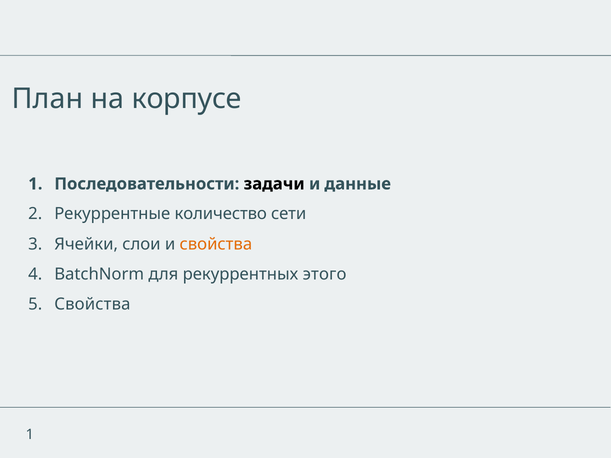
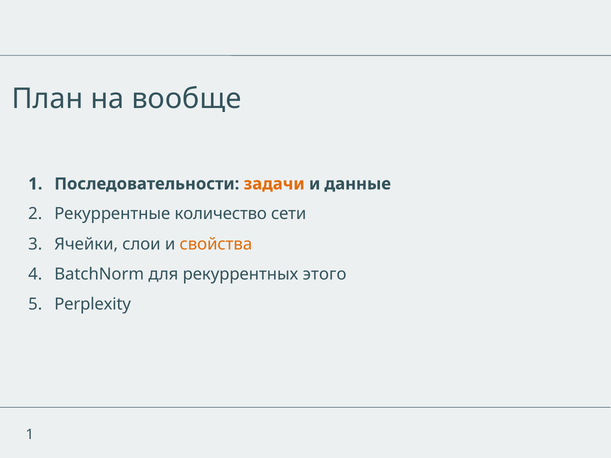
корпусе: корпусе -> вообще
задачи colour: black -> orange
Свойства at (92, 304): Свойства -> Perplexity
